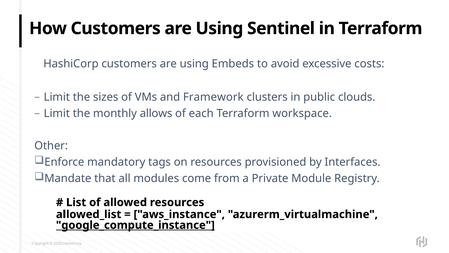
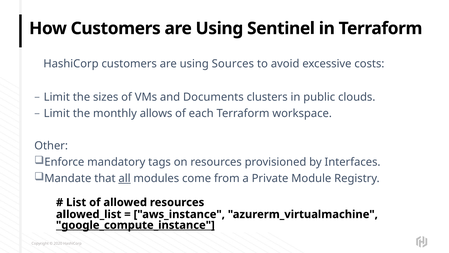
Embeds: Embeds -> Sources
Framework: Framework -> Documents
all underline: none -> present
